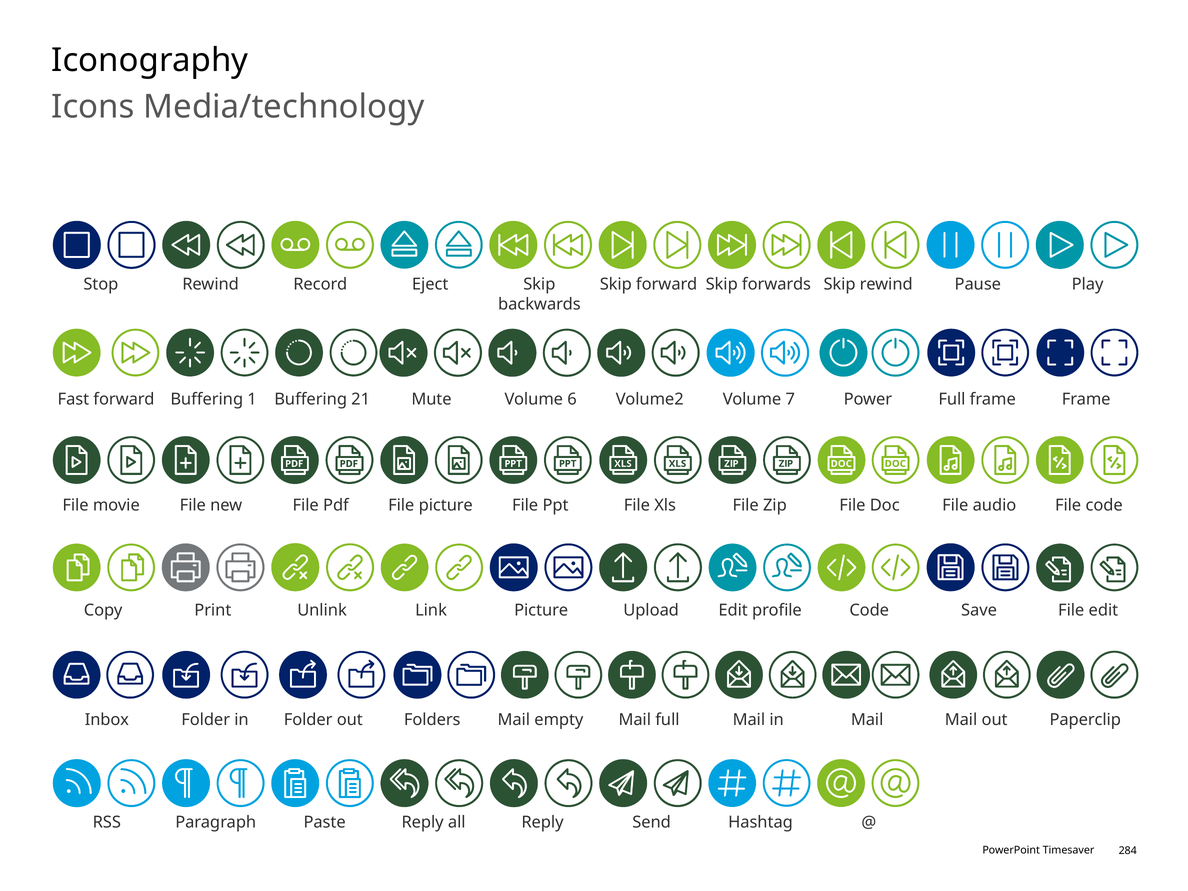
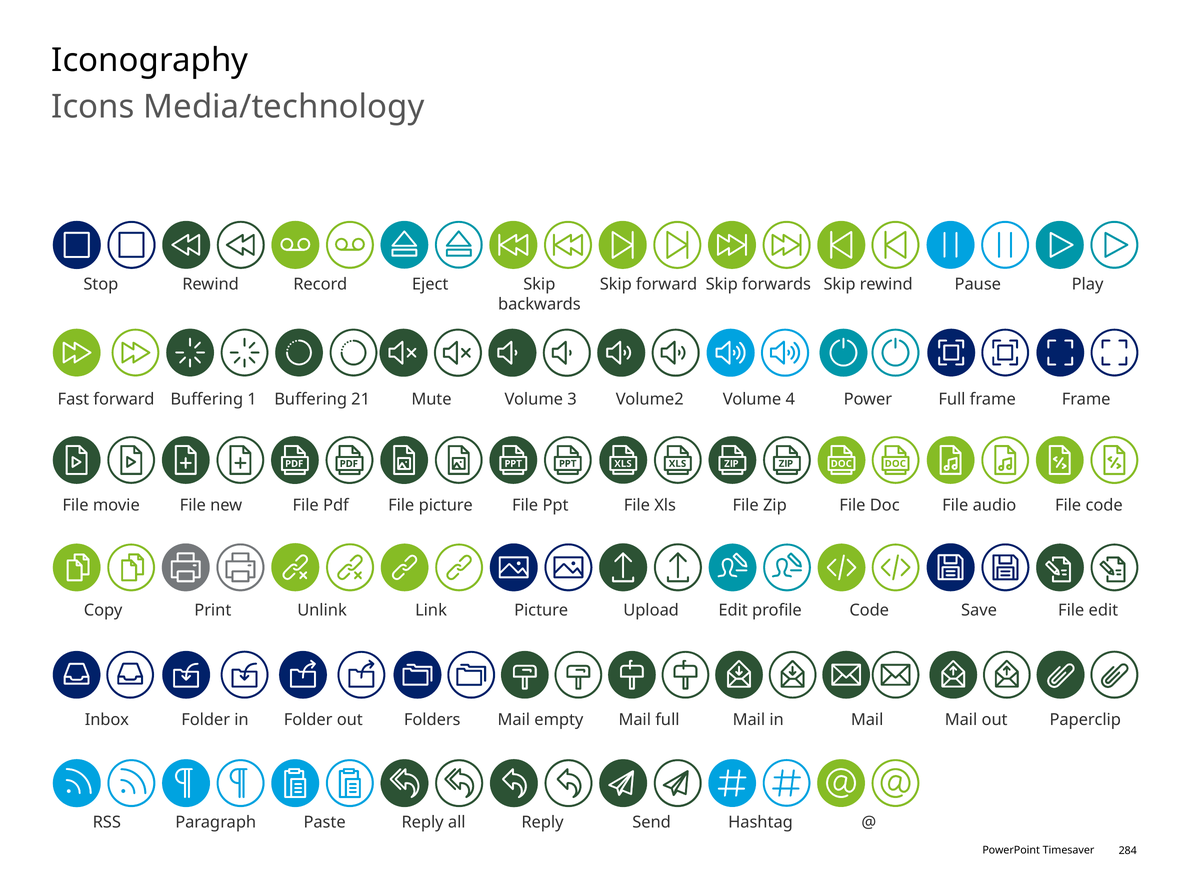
6: 6 -> 3
7: 7 -> 4
